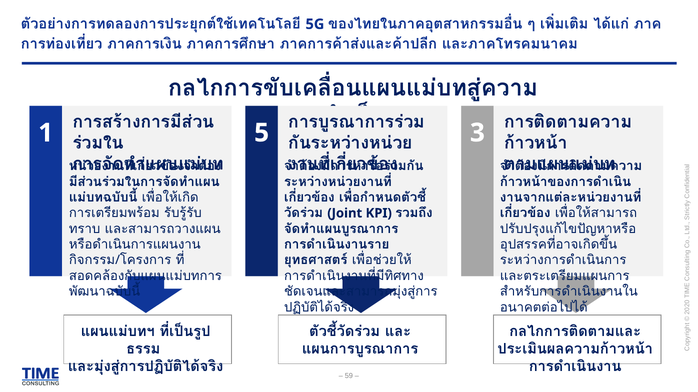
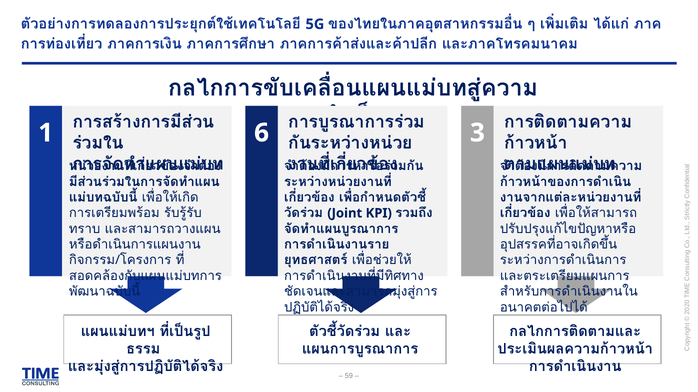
5: 5 -> 6
